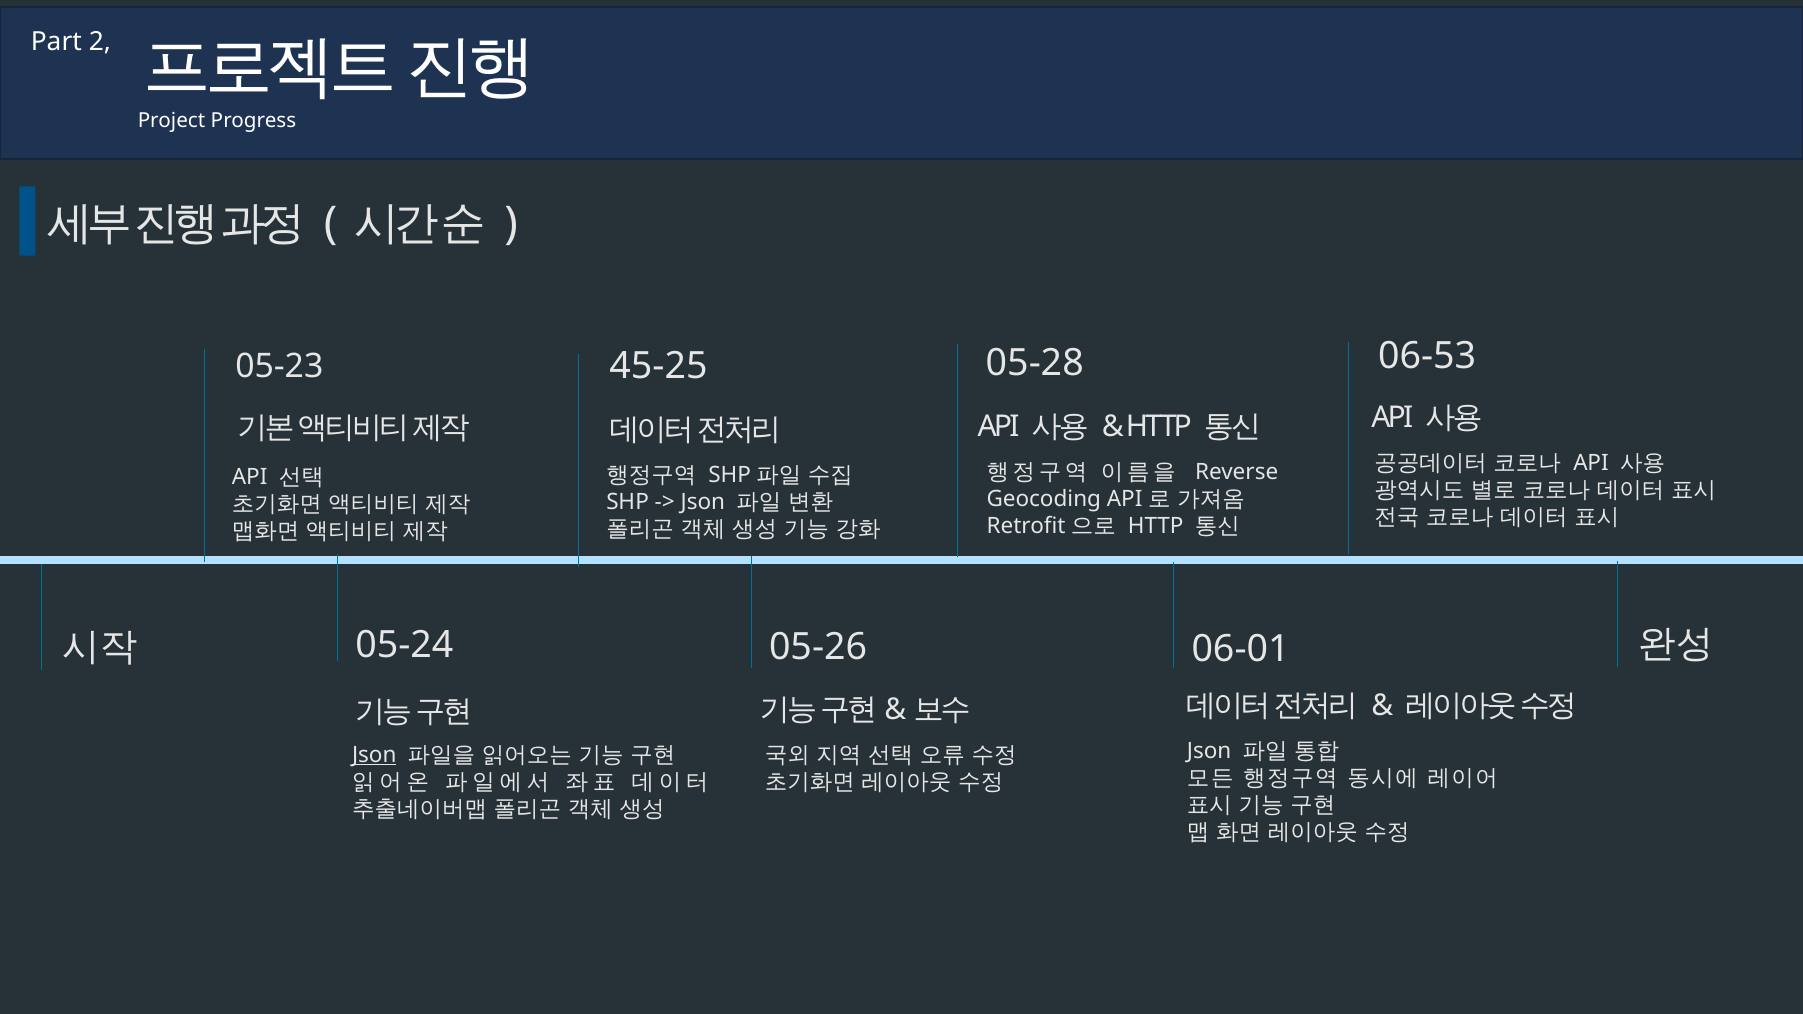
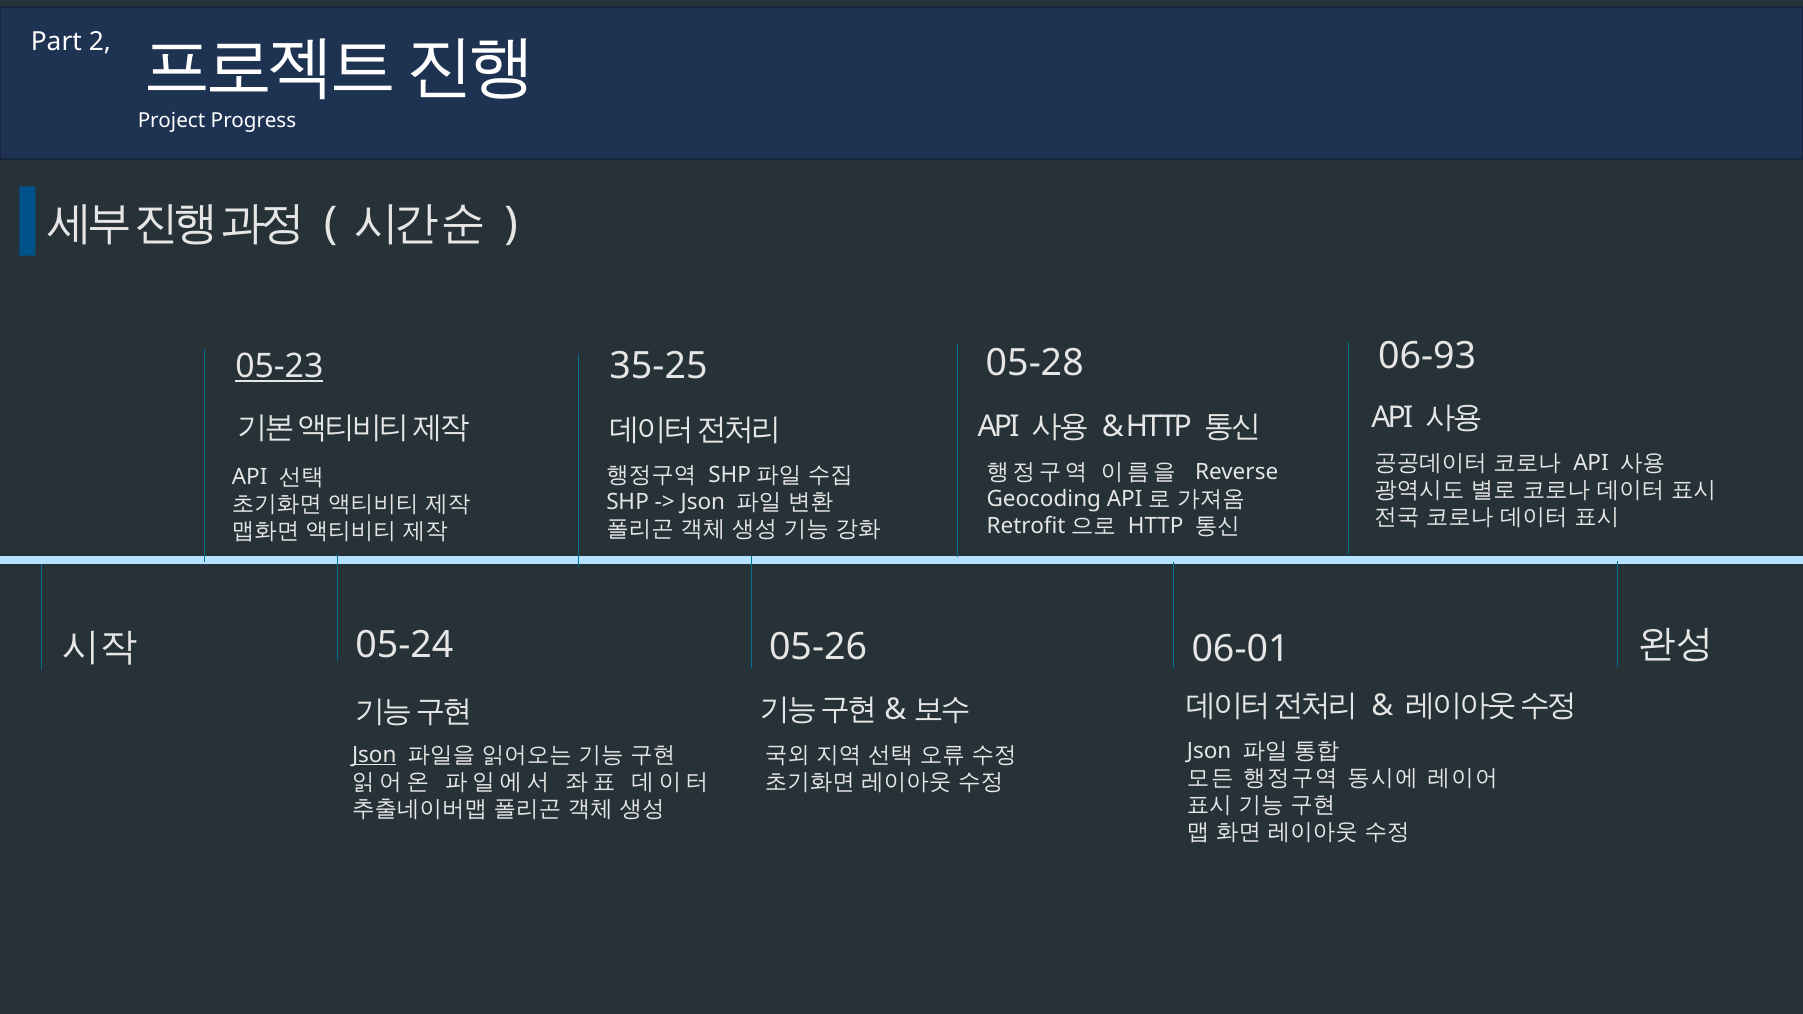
06-53: 06-53 -> 06-93
45-25: 45-25 -> 35-25
05-23 underline: none -> present
